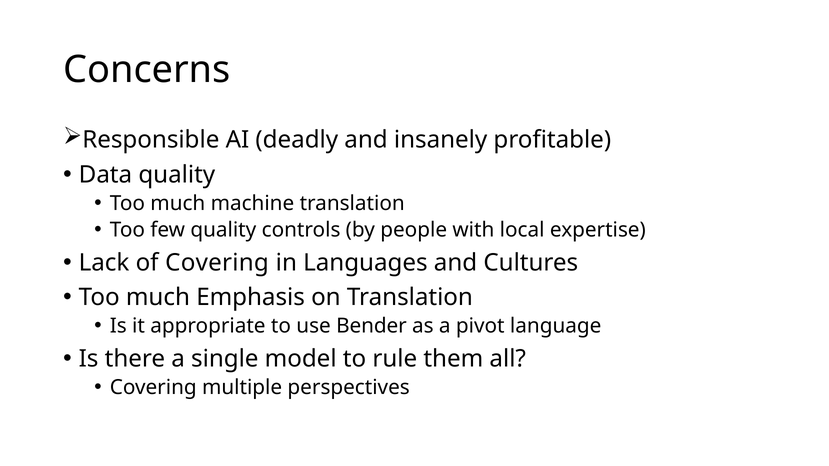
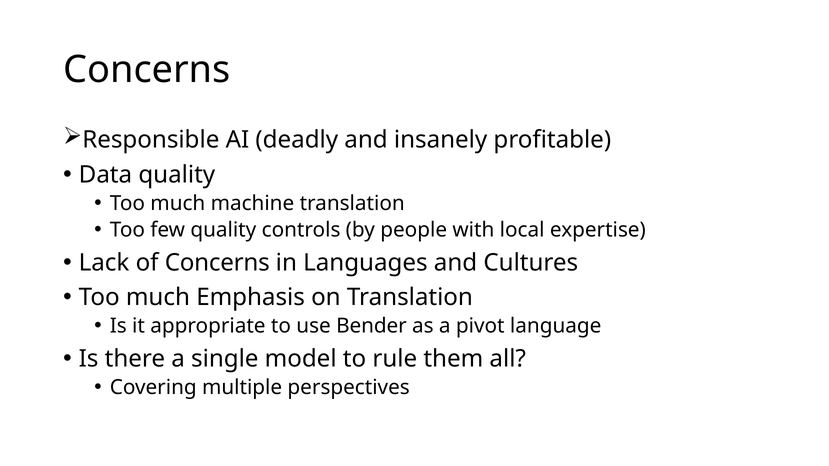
of Covering: Covering -> Concerns
